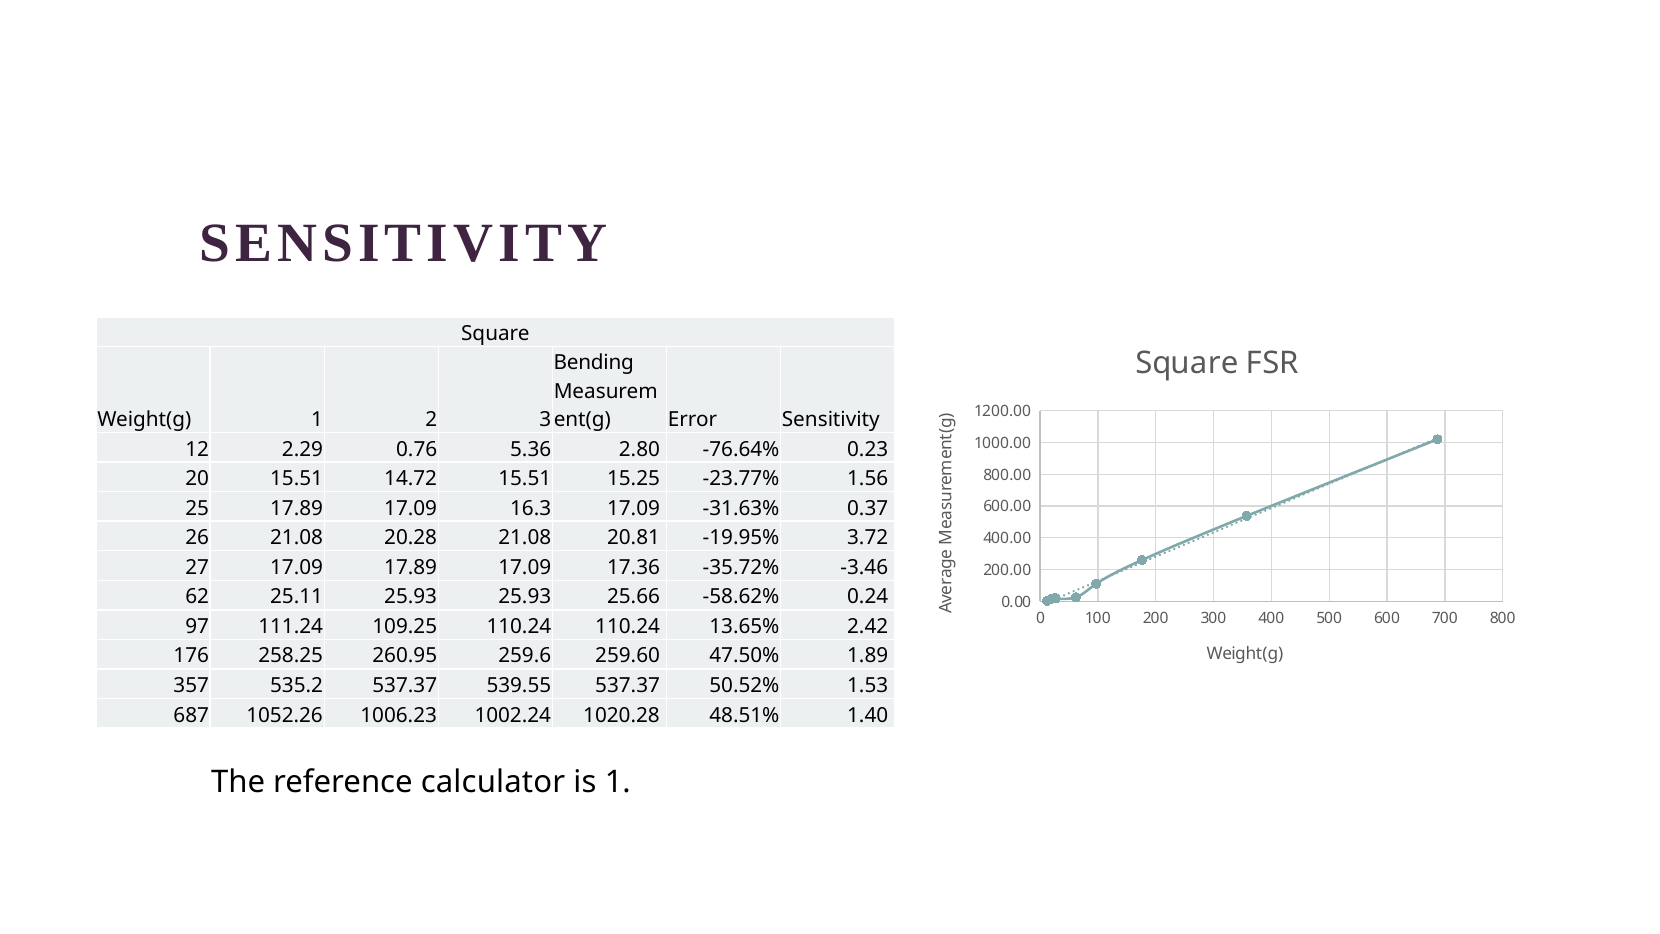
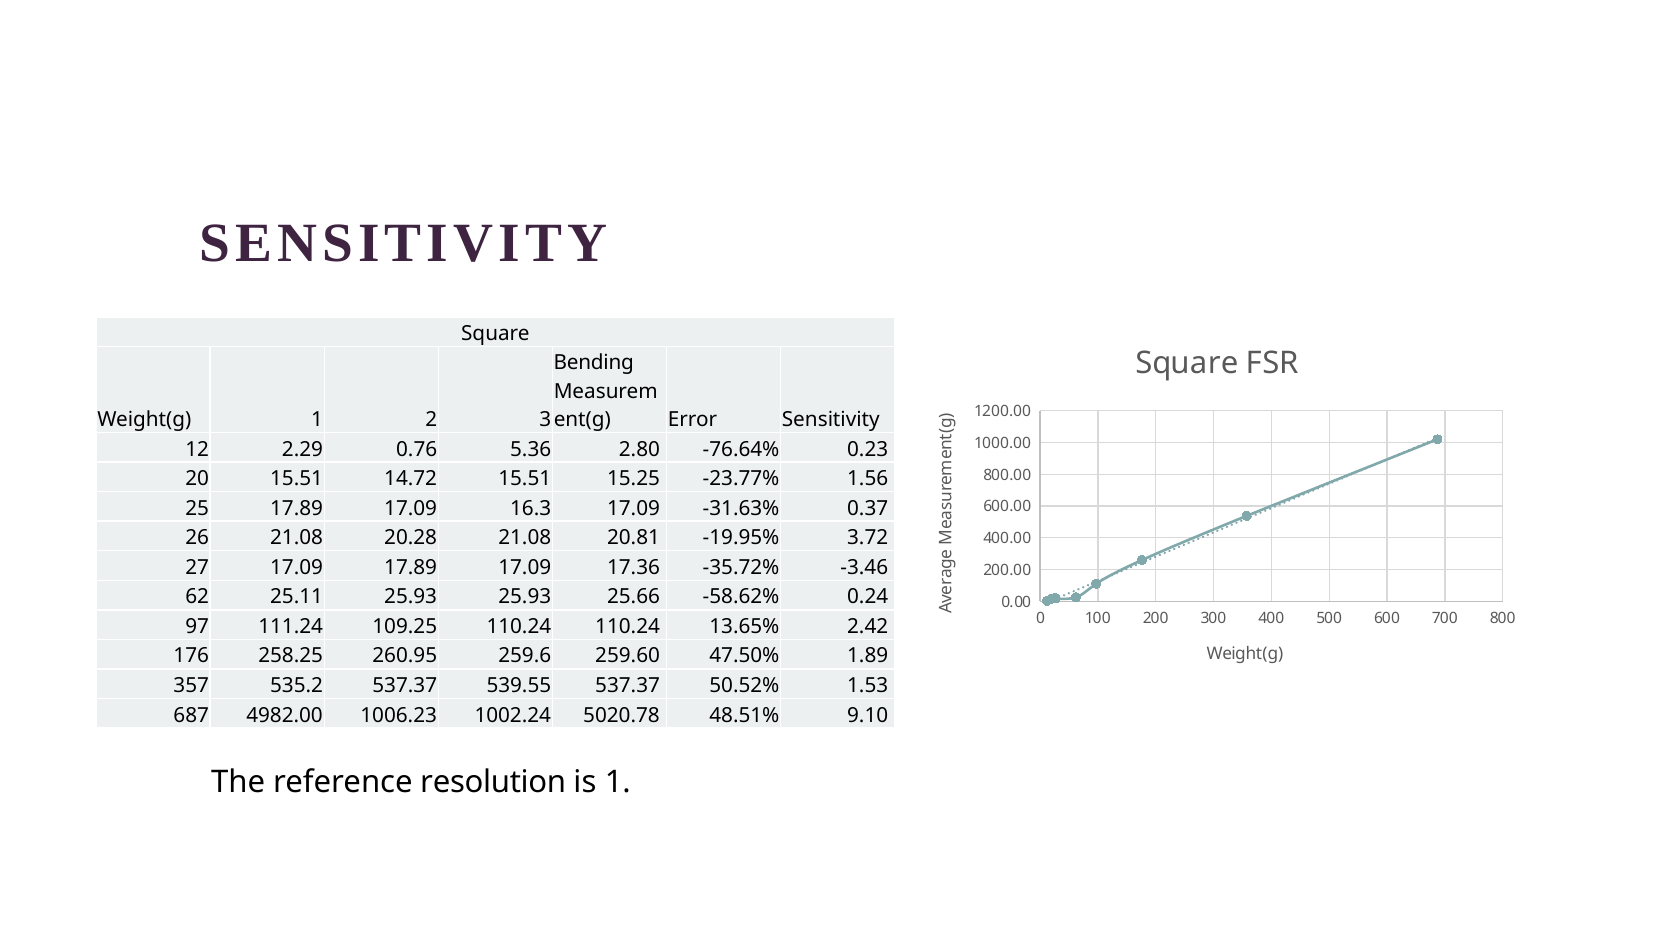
1052.26: 1052.26 -> 4982.00
1020.28: 1020.28 -> 5020.78
1.40: 1.40 -> 9.10
calculator: calculator -> resolution
